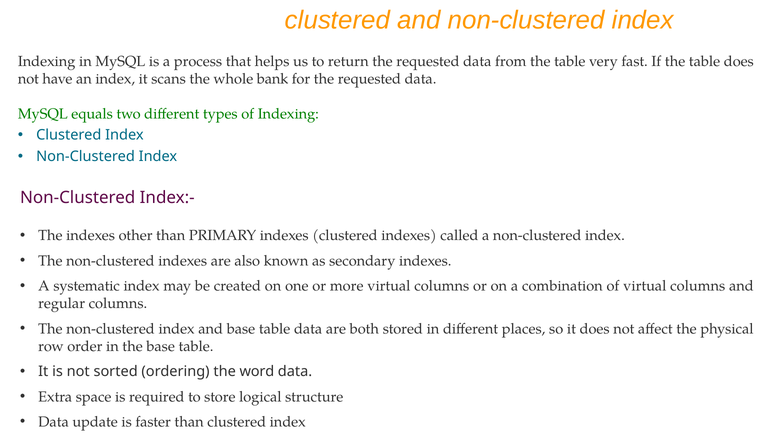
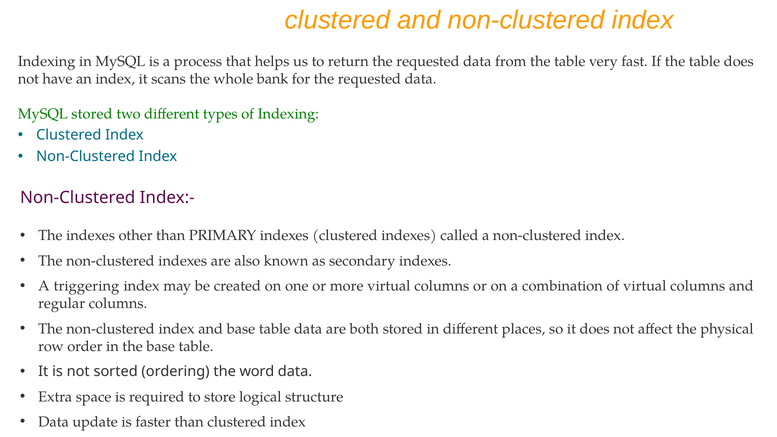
MySQL equals: equals -> stored
systematic: systematic -> triggering
